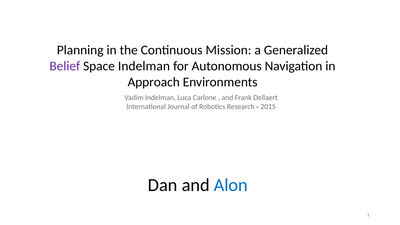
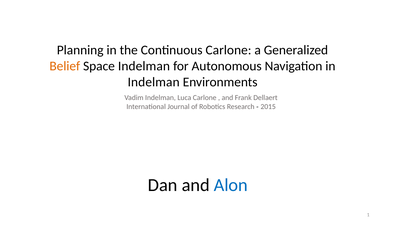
Continuous Mission: Mission -> Carlone
Belief colour: purple -> orange
Approach at (154, 82): Approach -> Indelman
